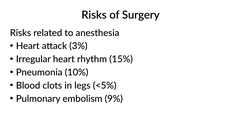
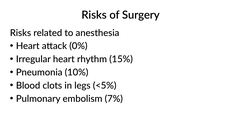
3%: 3% -> 0%
9%: 9% -> 7%
